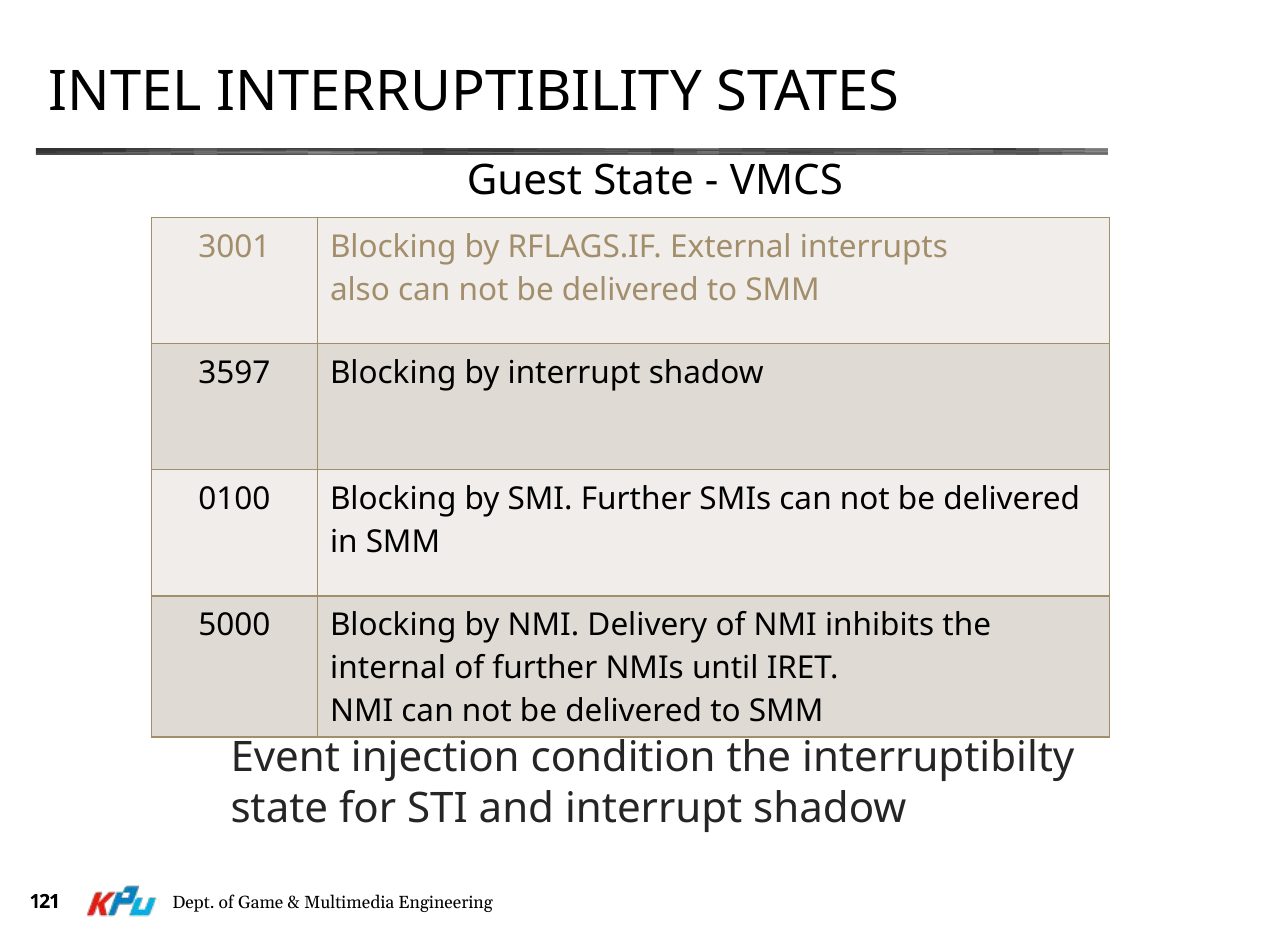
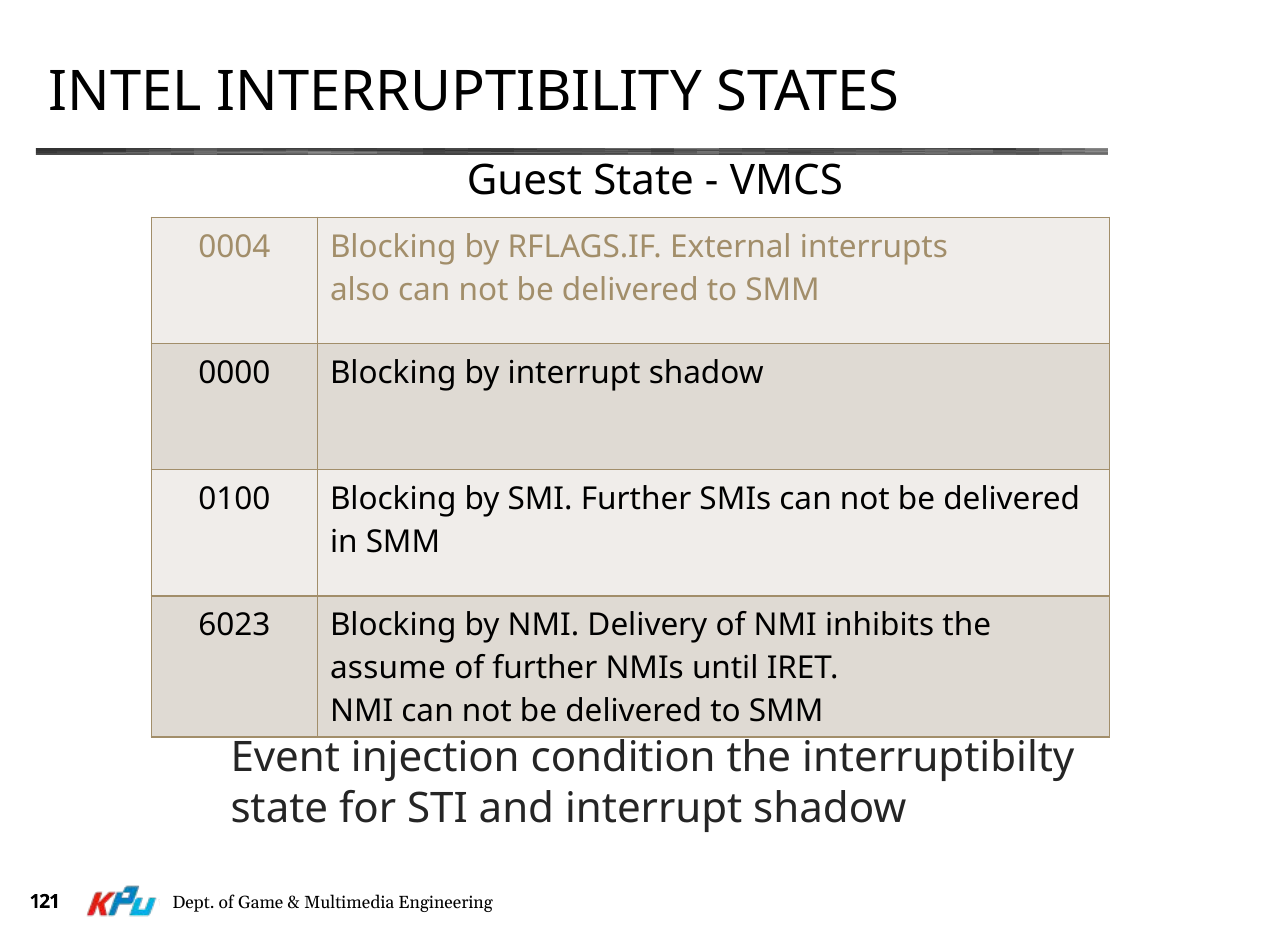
3001: 3001 -> 0004
3597: 3597 -> 0000
5000: 5000 -> 6023
internal: internal -> assume
